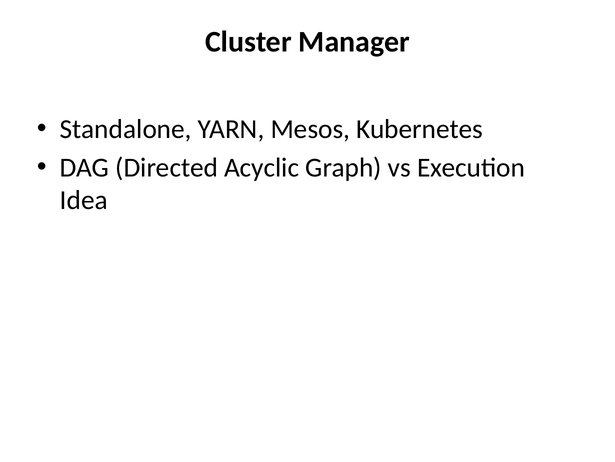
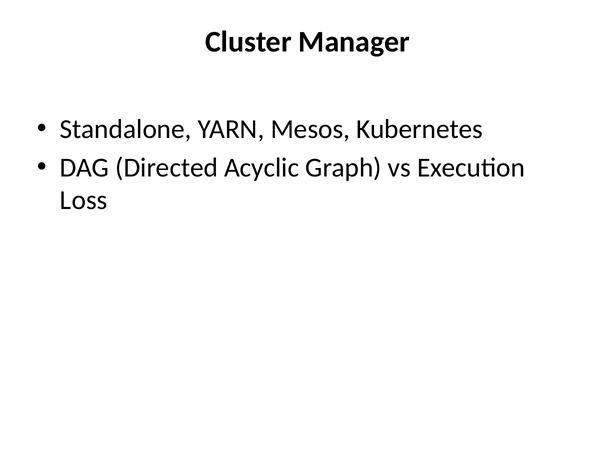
Idea: Idea -> Loss
